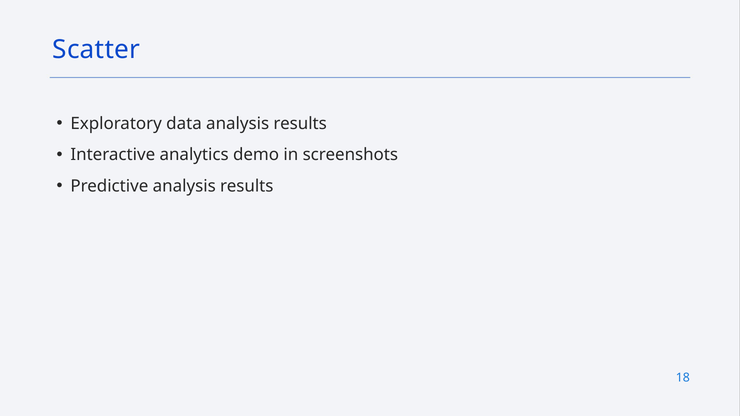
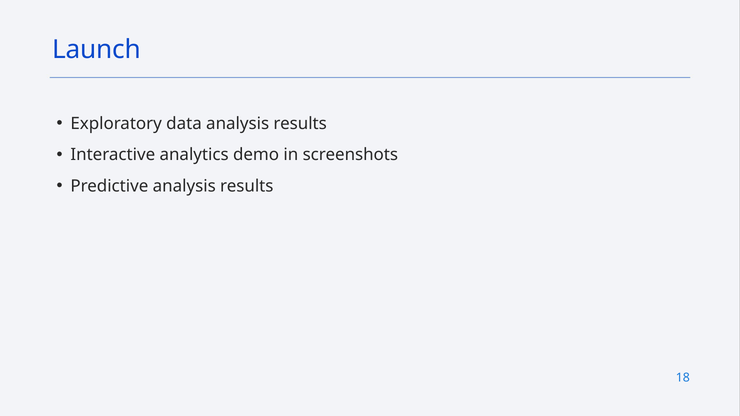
Scatter: Scatter -> Launch
